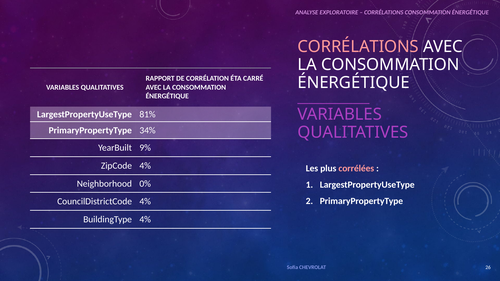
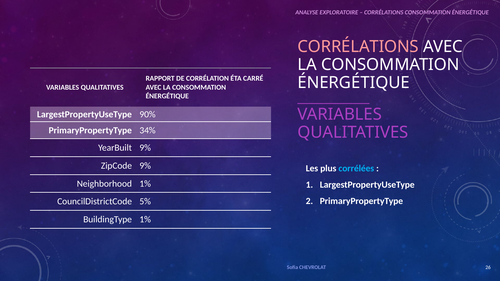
81%: 81% -> 90%
ZipCode 4%: 4% -> 9%
corrélées colour: pink -> light blue
Neighborhood 0%: 0% -> 1%
CouncilDistrictCode 4%: 4% -> 5%
BuildingType 4%: 4% -> 1%
